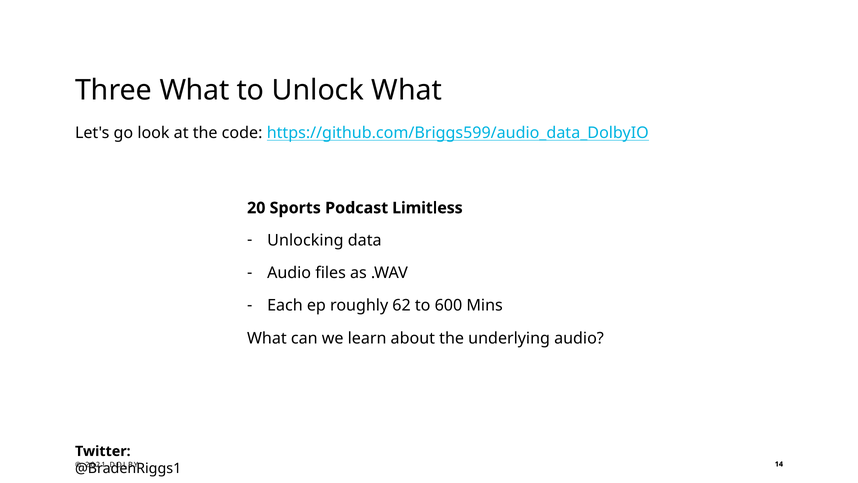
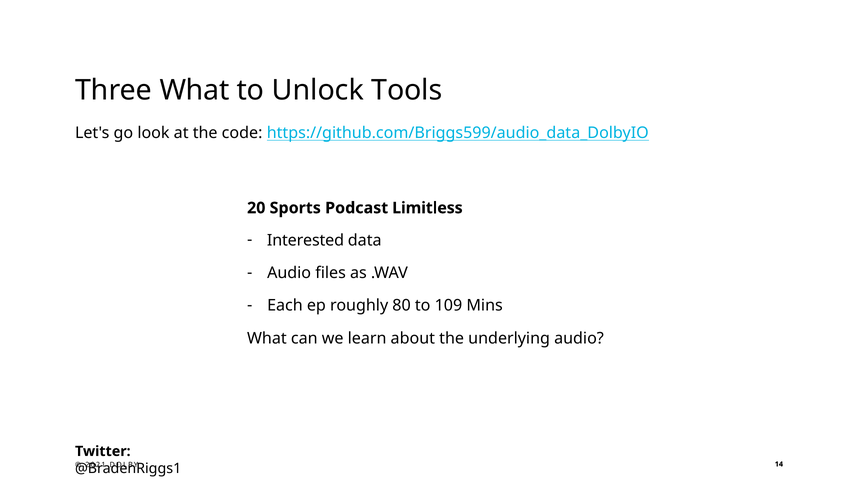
Unlock What: What -> Tools
Unlocking: Unlocking -> Interested
62: 62 -> 80
600: 600 -> 109
